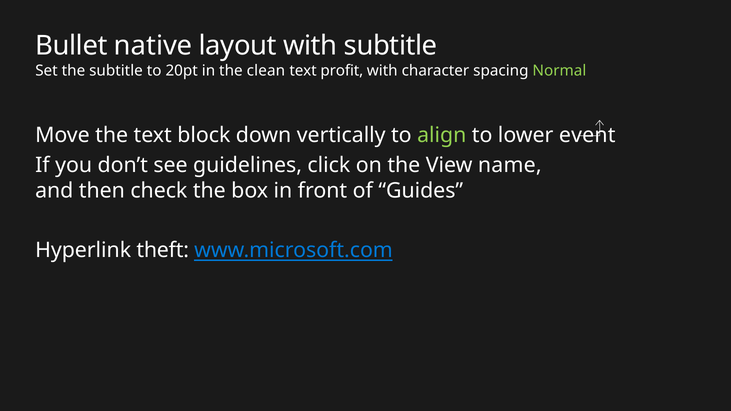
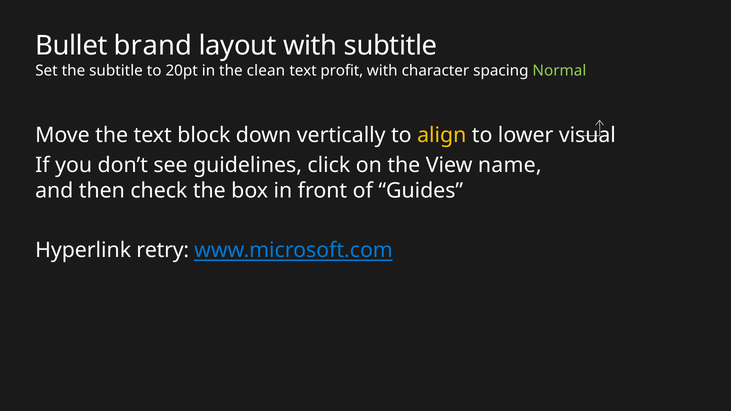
native: native -> brand
align colour: light green -> yellow
event: event -> visual
theft: theft -> retry
